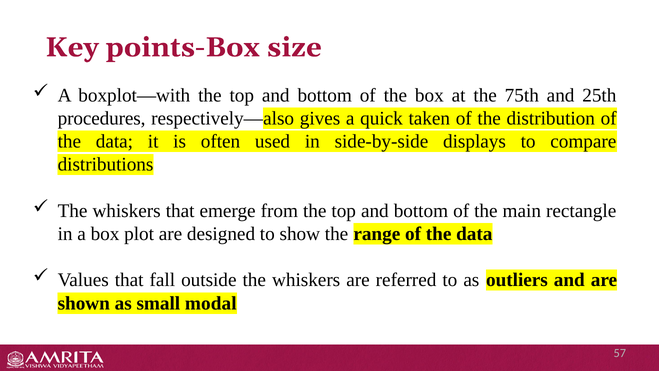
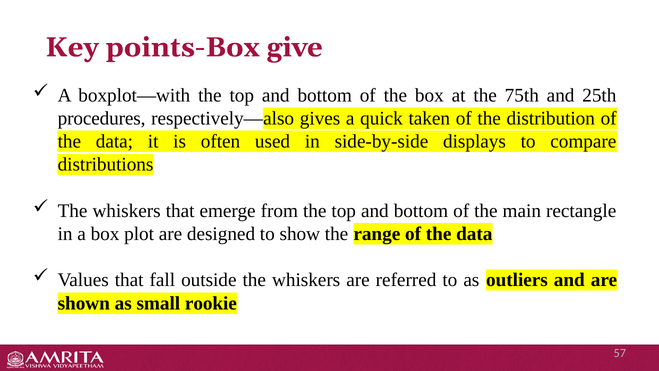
size: size -> give
modal: modal -> rookie
